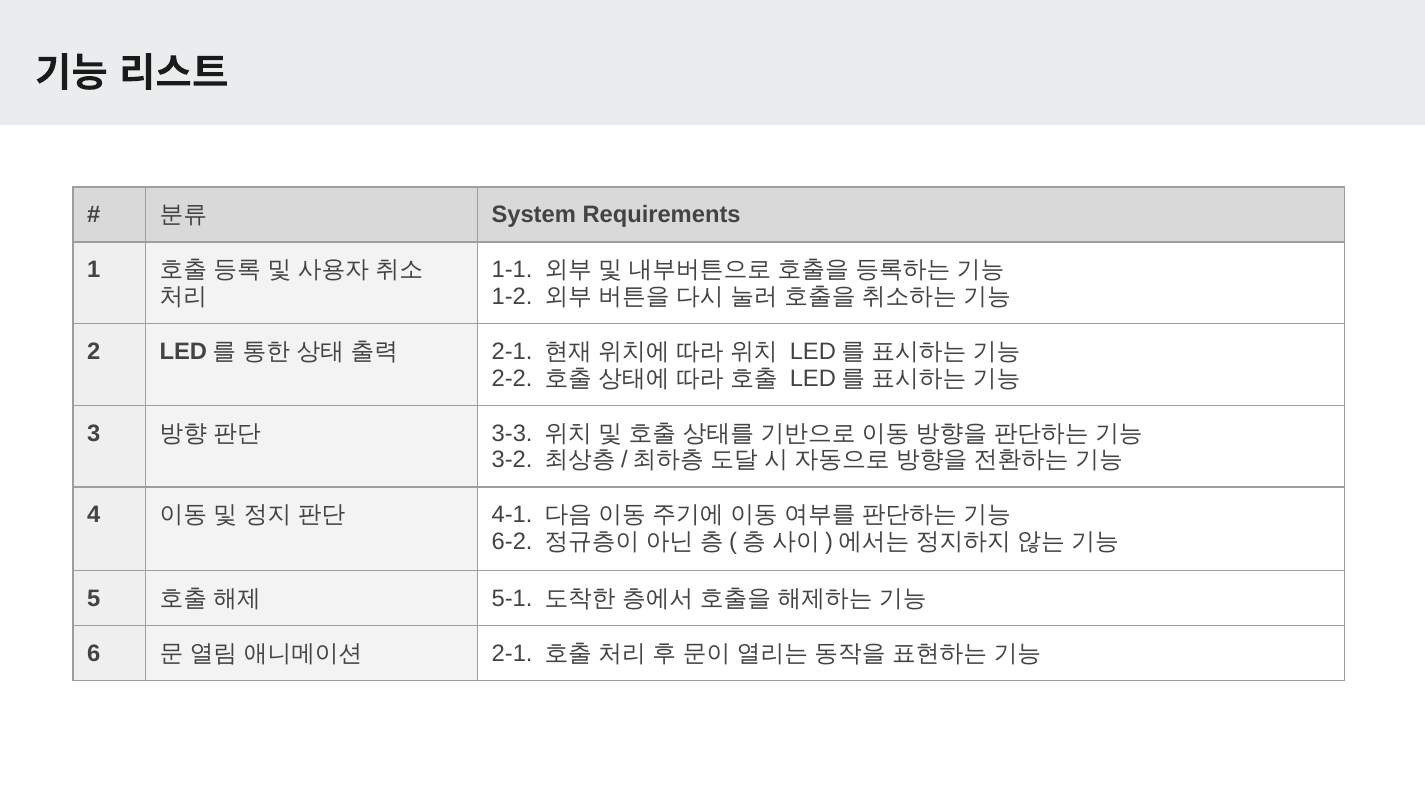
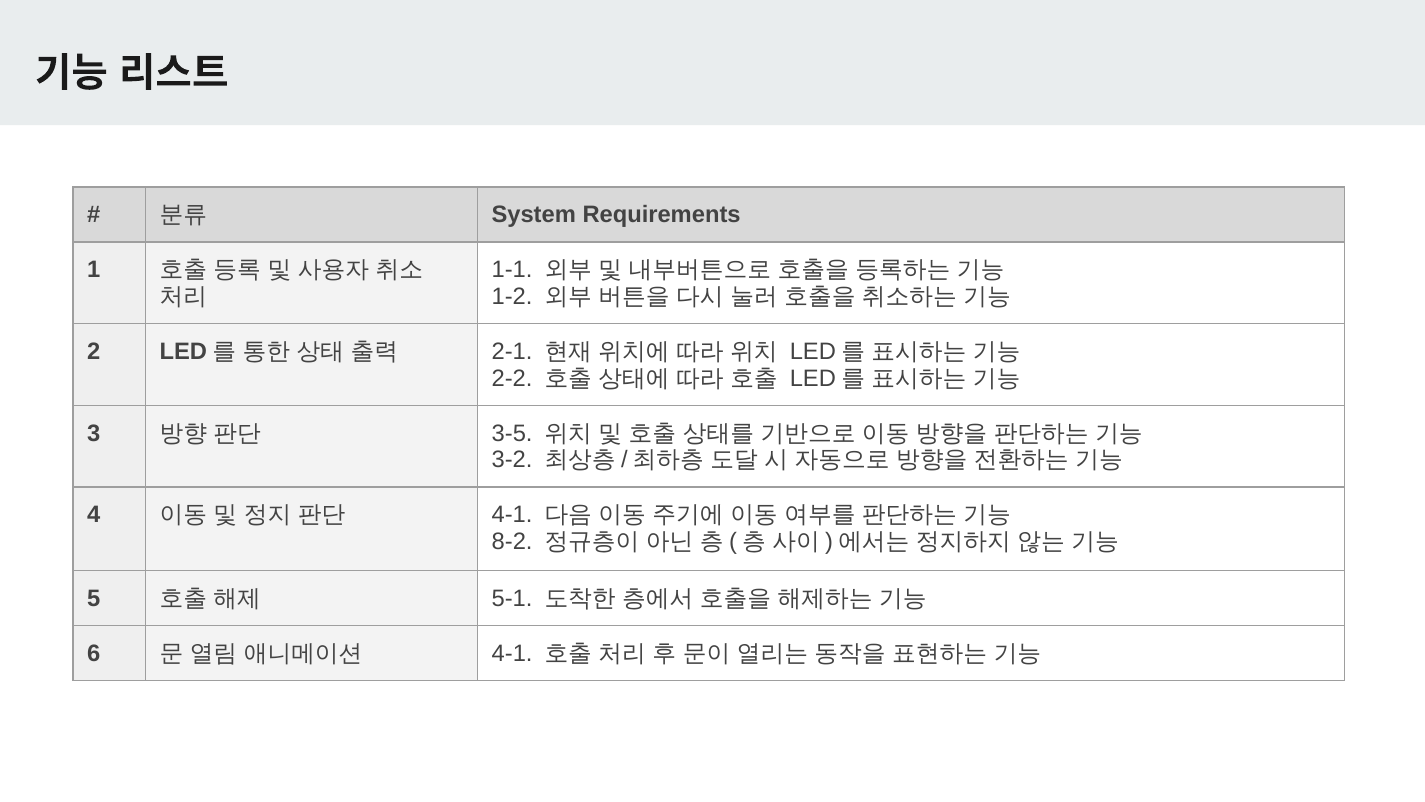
3-3: 3-3 -> 3-5
6-2: 6-2 -> 8-2
2-1 at (512, 653): 2-1 -> 4-1
